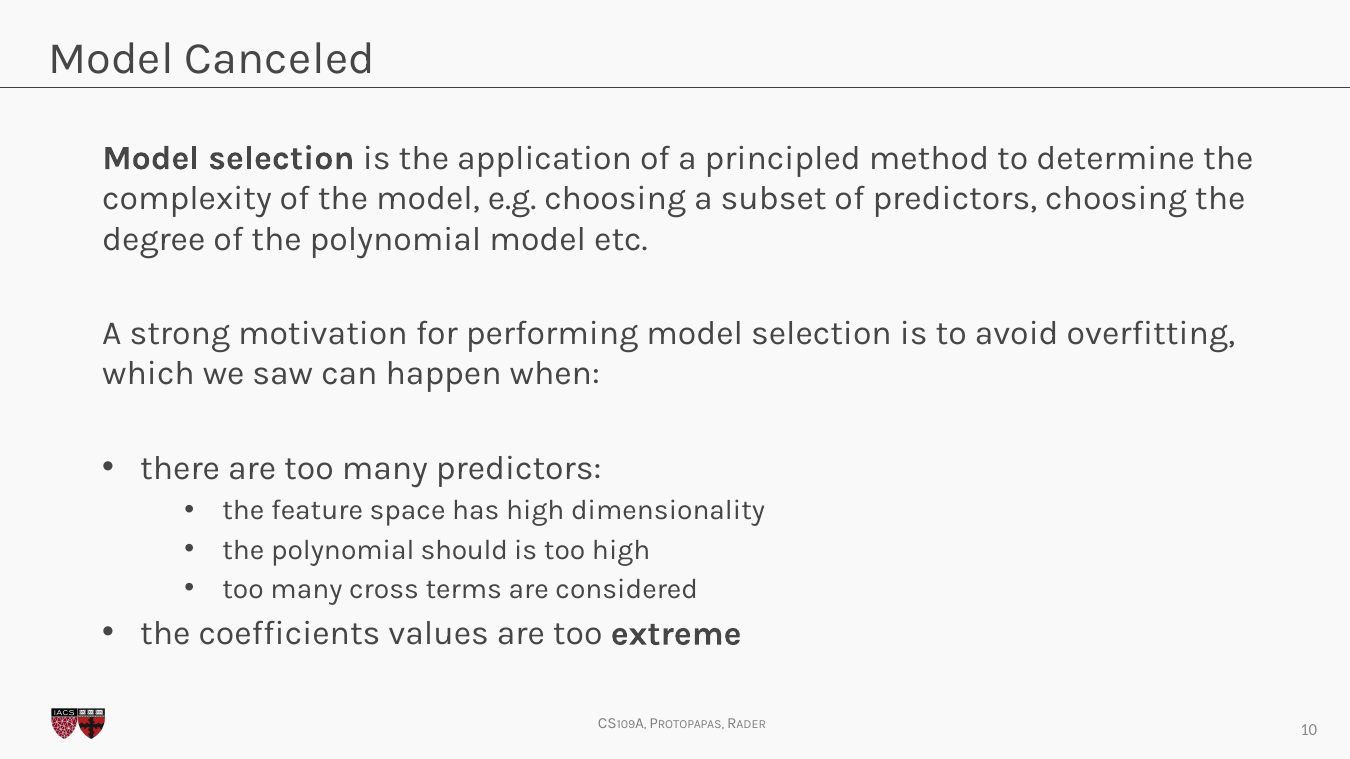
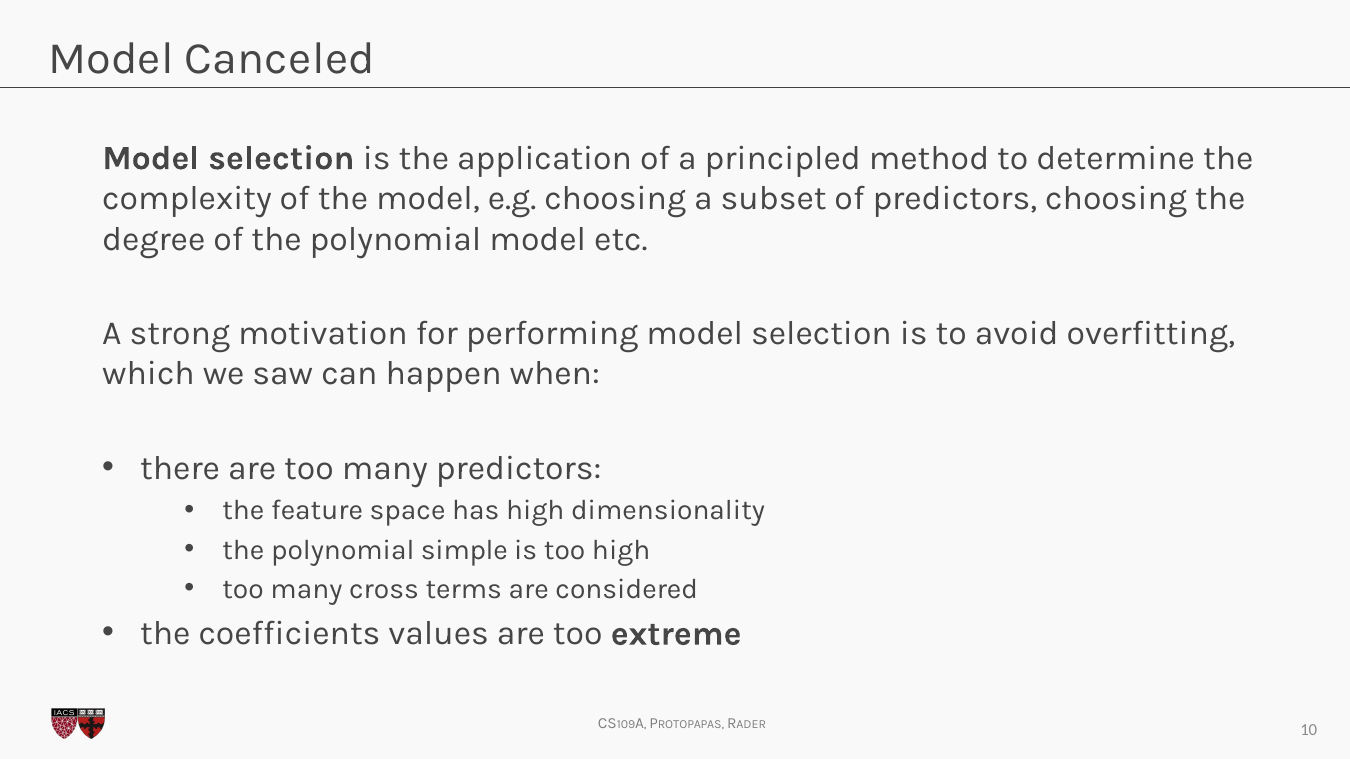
should: should -> simple
